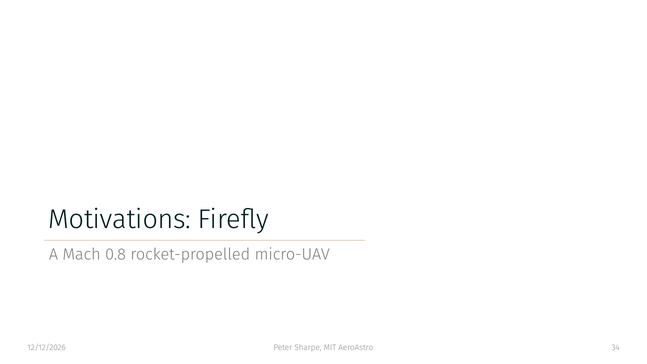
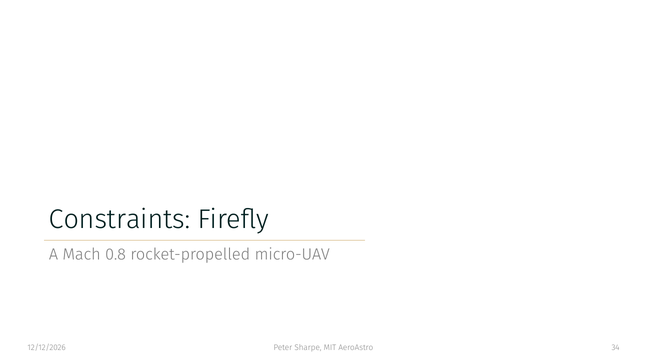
Motivations: Motivations -> Constraints
